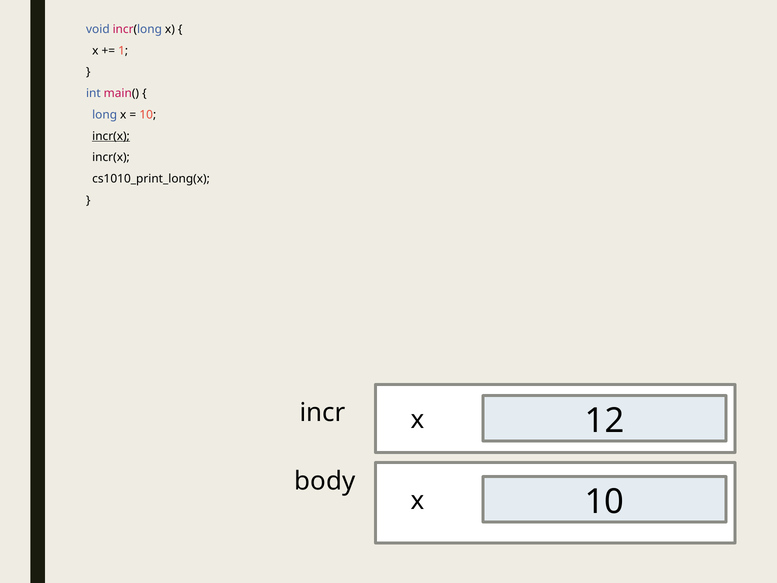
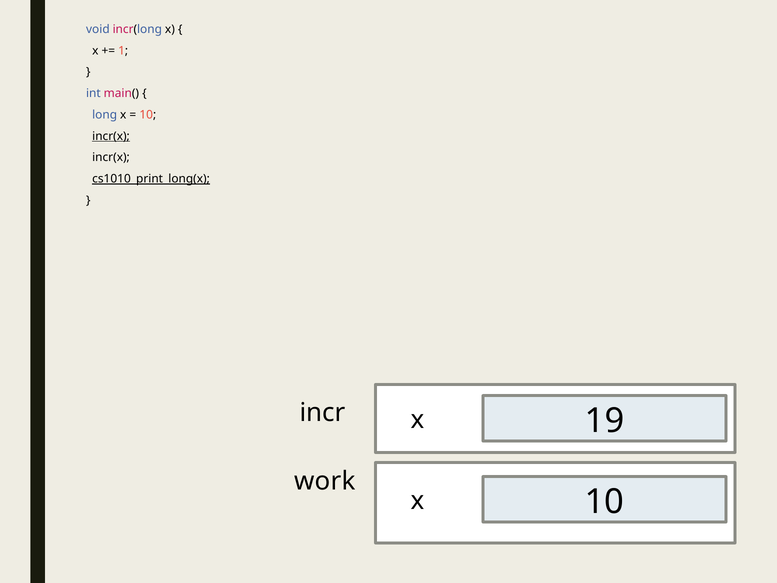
cs1010_print_long(x underline: none -> present
12: 12 -> 19
body: body -> work
